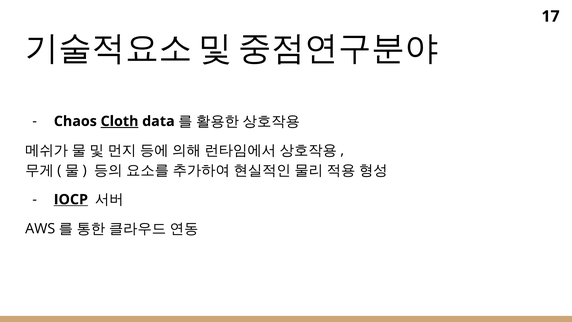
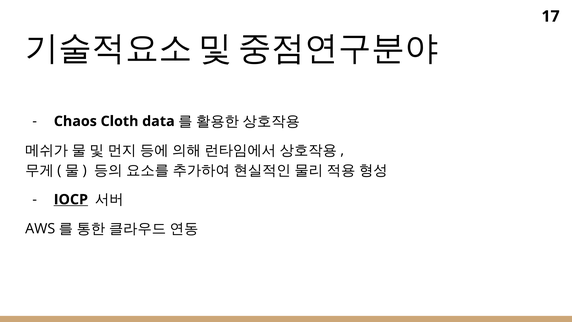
Cloth underline: present -> none
